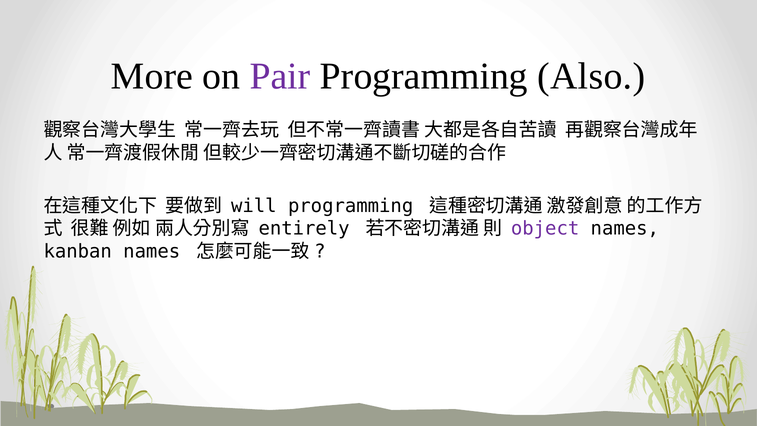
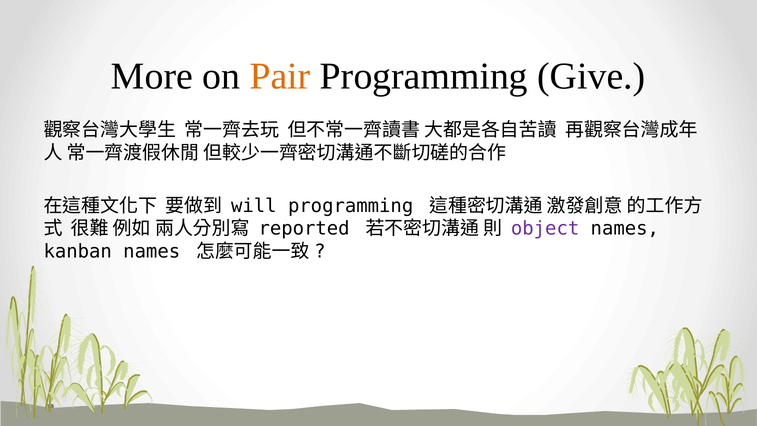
Pair colour: purple -> orange
Also: Also -> Give
entirely: entirely -> reported
